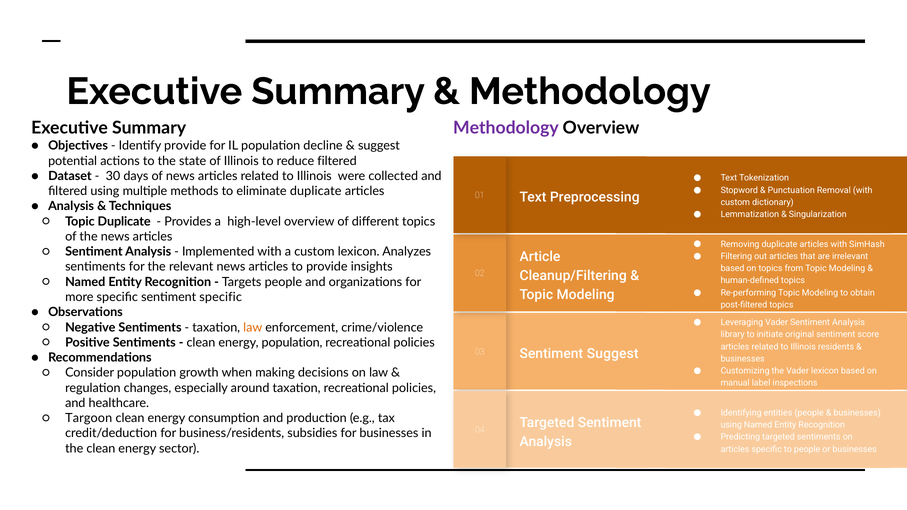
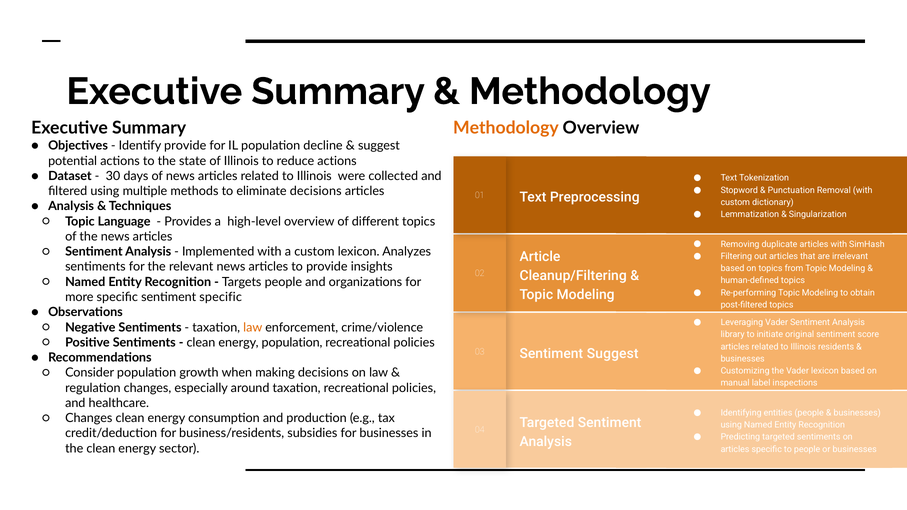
Methodology at (506, 128) colour: purple -> orange
reduce filtered: filtered -> actions
eliminate duplicate: duplicate -> decisions
Topic Duplicate: Duplicate -> Language
Targoon at (89, 418): Targoon -> Changes
